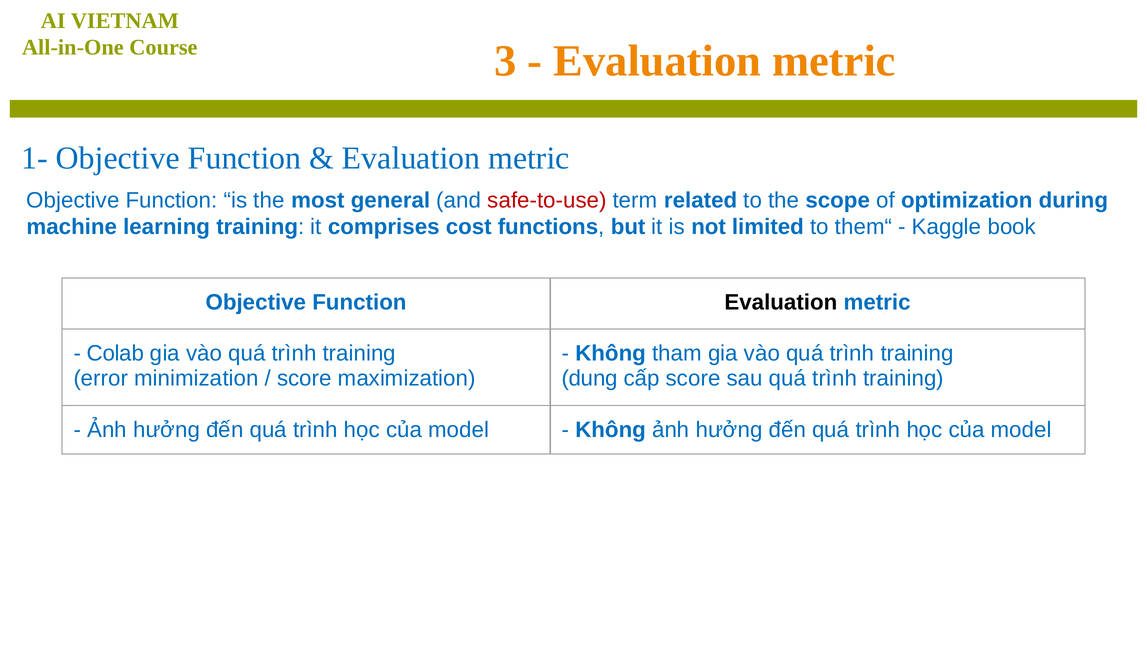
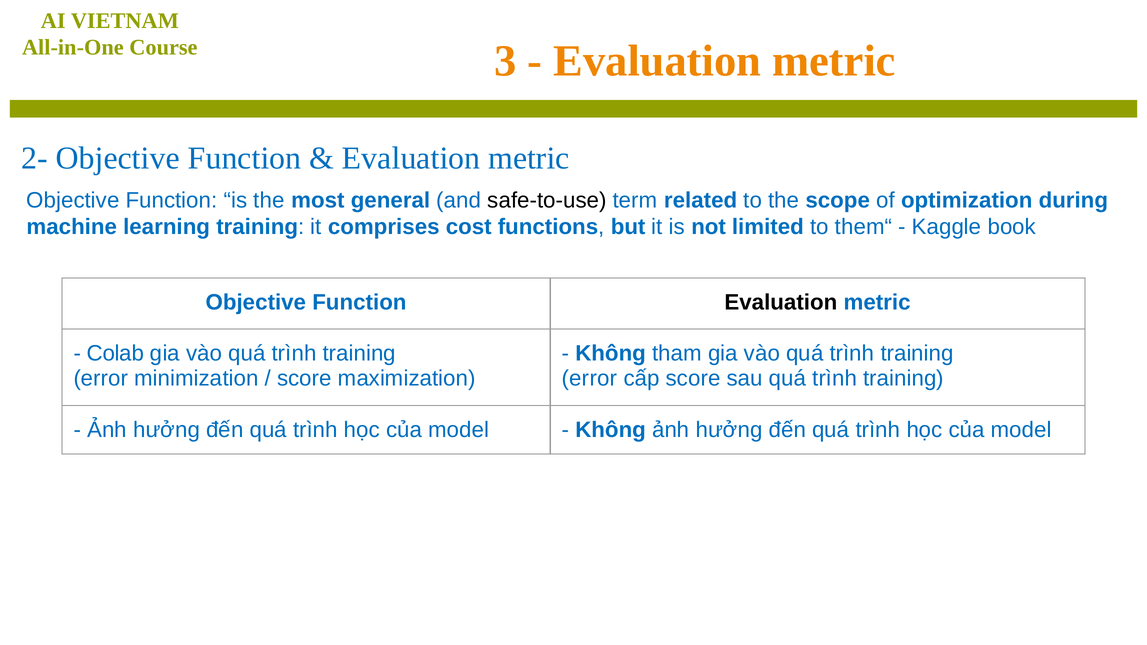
1-: 1- -> 2-
safe-to-use colour: red -> black
dung at (590, 379): dung -> error
